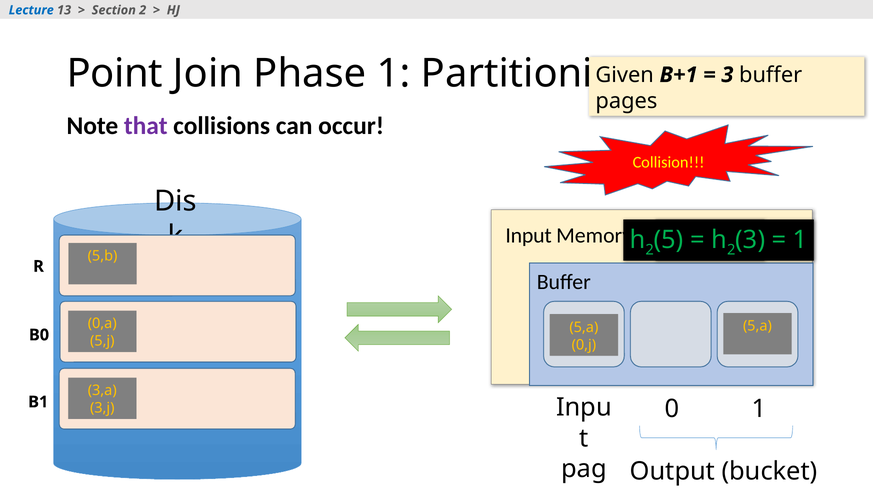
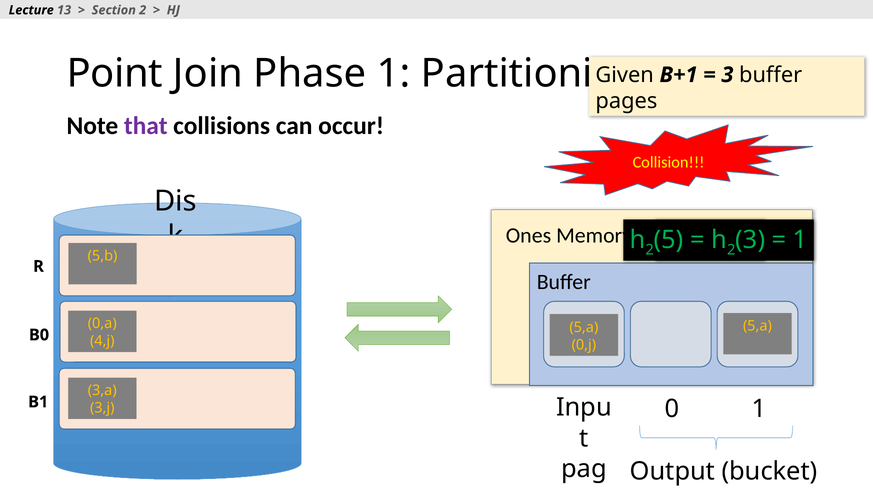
Lecture colour: blue -> black
Input: Input -> Ones
5,j: 5,j -> 4,j
